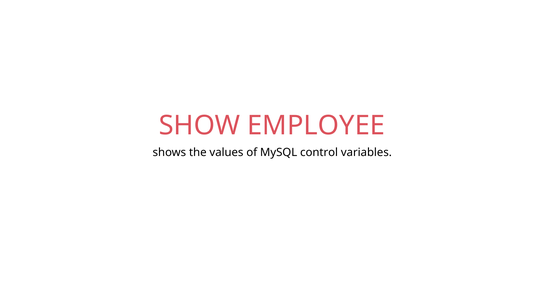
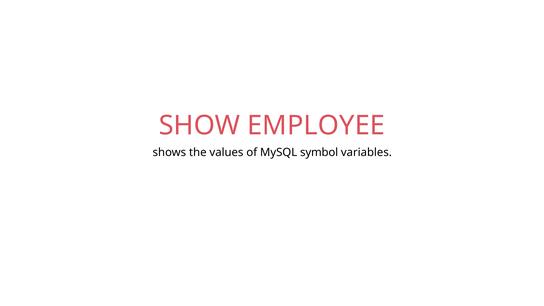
control: control -> symbol
